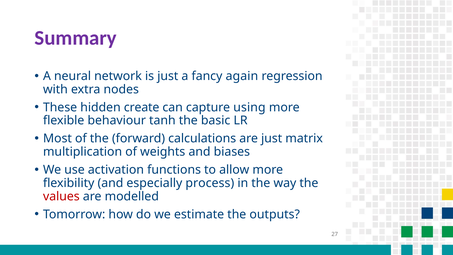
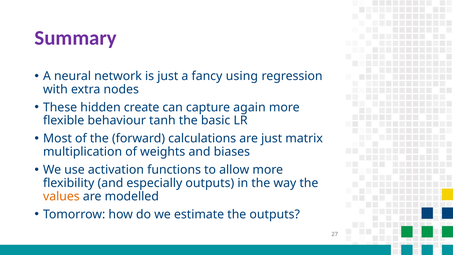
again: again -> using
using: using -> again
especially process: process -> outputs
values colour: red -> orange
